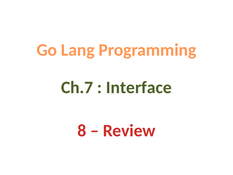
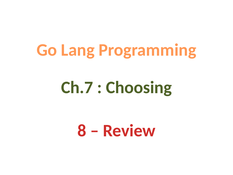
Interface: Interface -> Choosing
